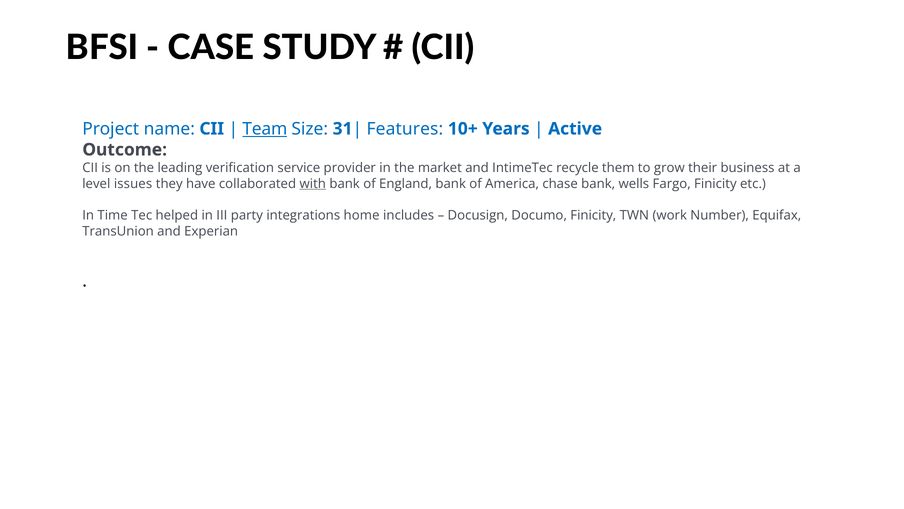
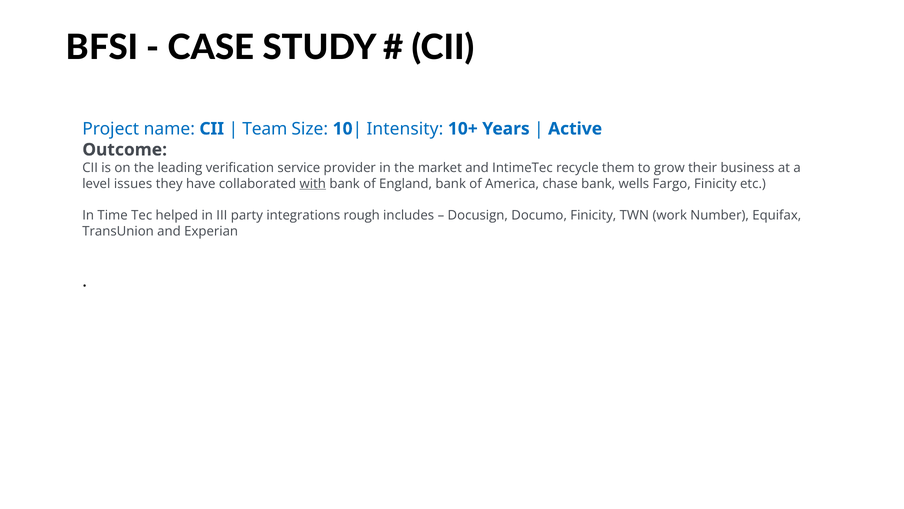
Team underline: present -> none
31: 31 -> 10
Features: Features -> Intensity
home: home -> rough
